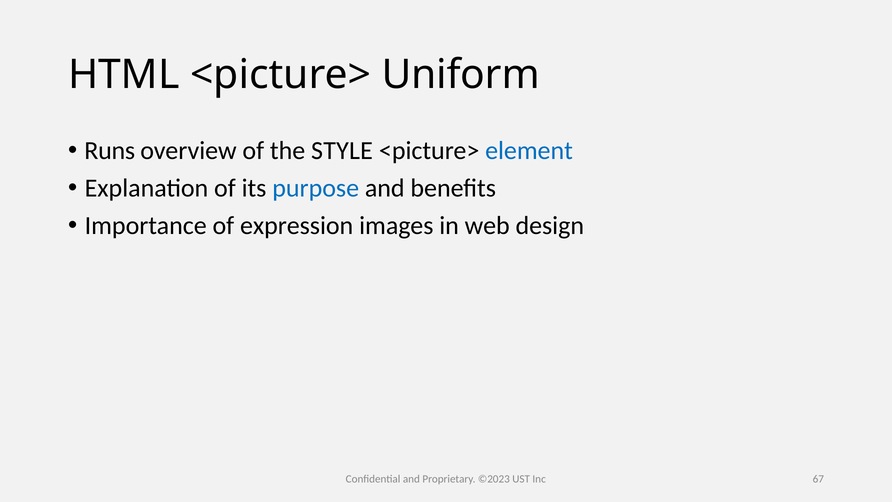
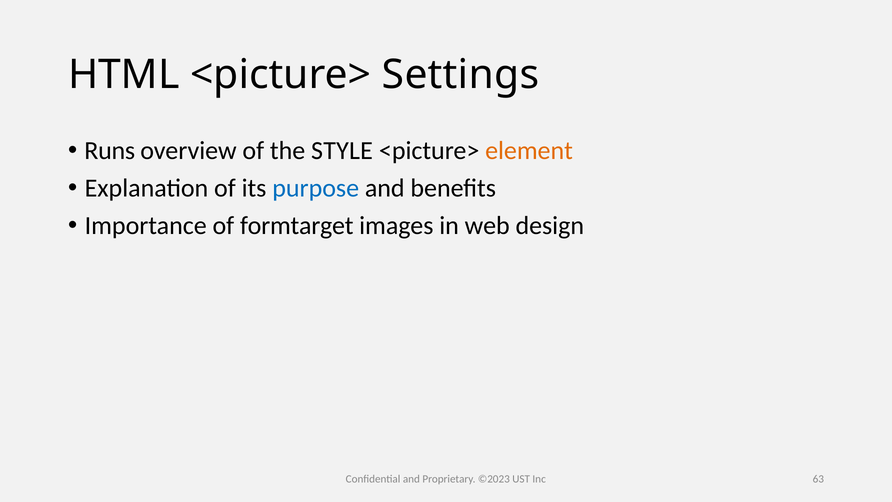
Uniform: Uniform -> Settings
element colour: blue -> orange
expression: expression -> formtarget
67: 67 -> 63
